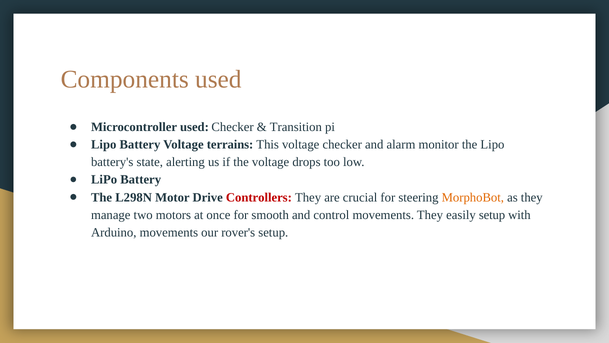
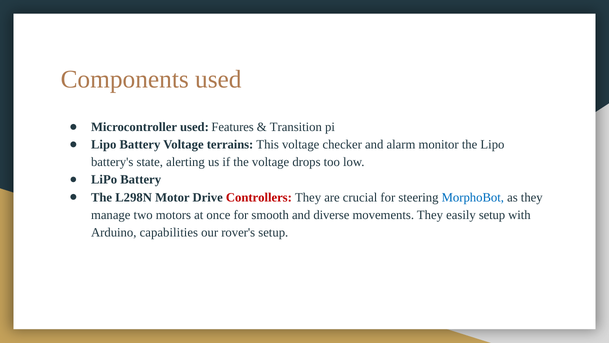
used Checker: Checker -> Features
MorphoBot colour: orange -> blue
control: control -> diverse
Arduino movements: movements -> capabilities
